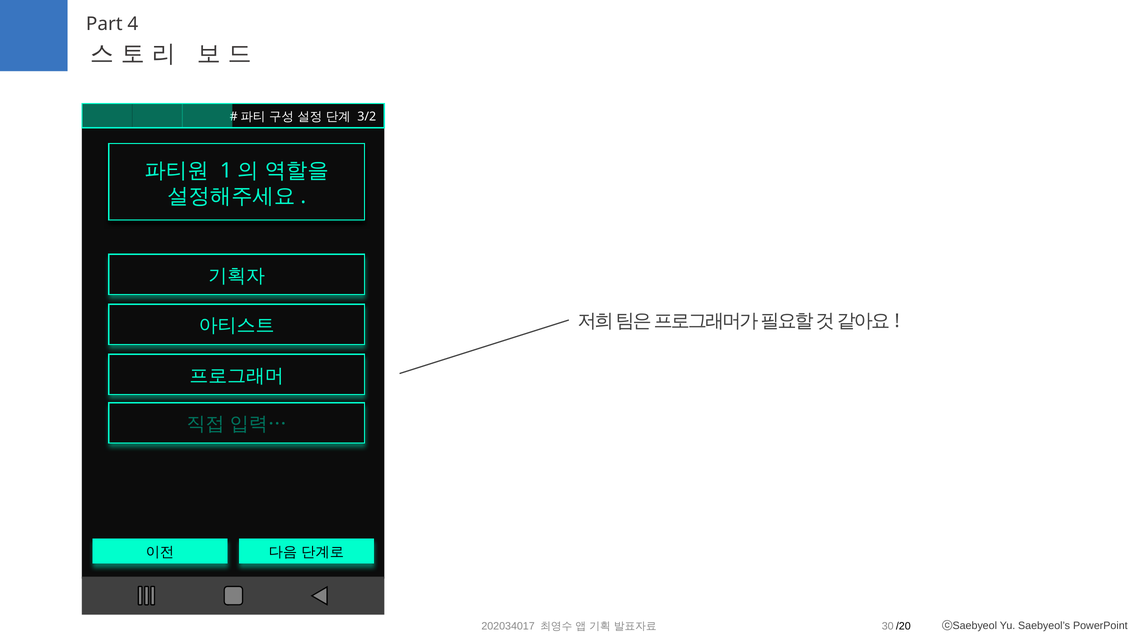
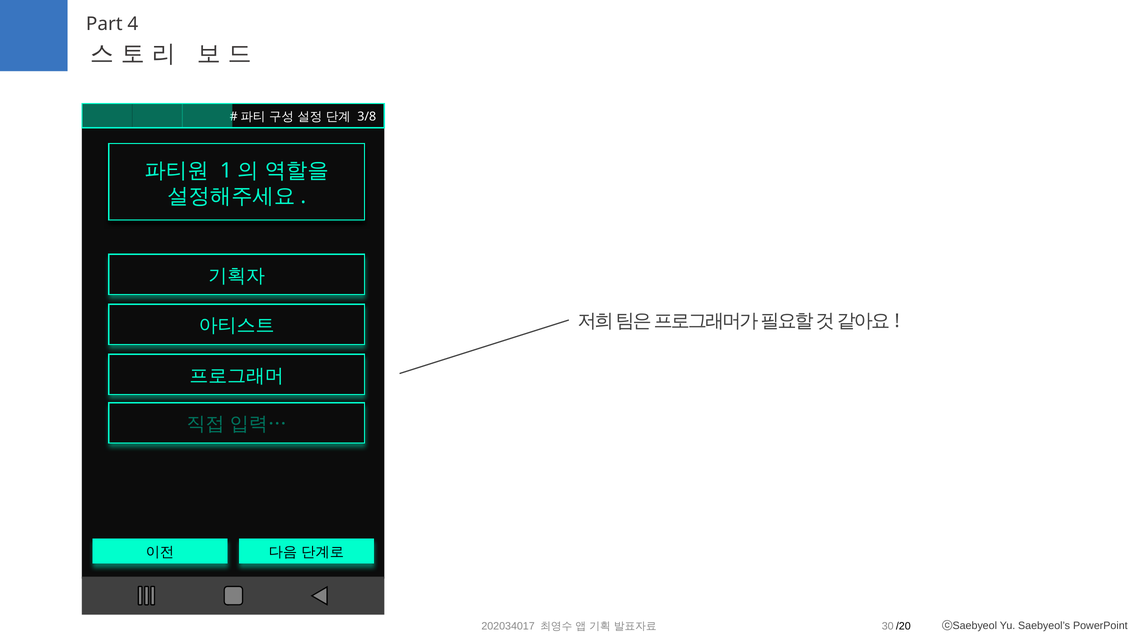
3/2: 3/2 -> 3/8
